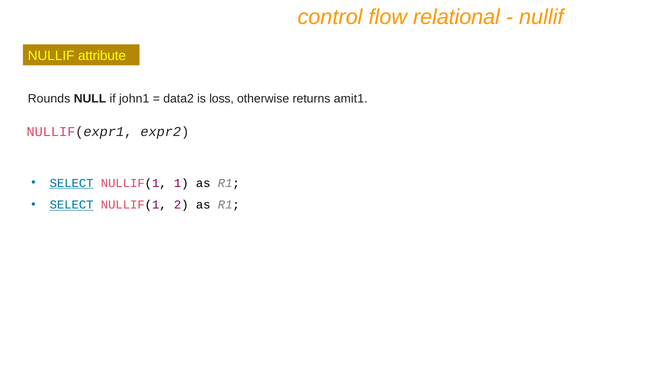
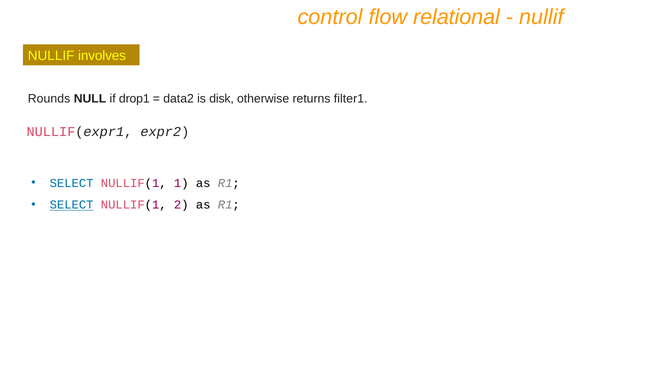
attribute: attribute -> involves
john1: john1 -> drop1
loss: loss -> disk
amit1: amit1 -> filter1
SELECT at (72, 183) underline: present -> none
